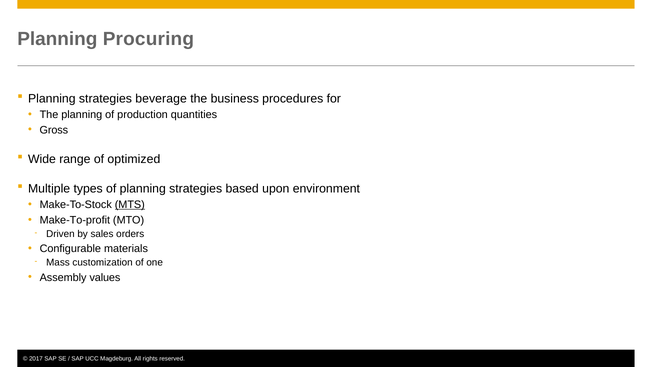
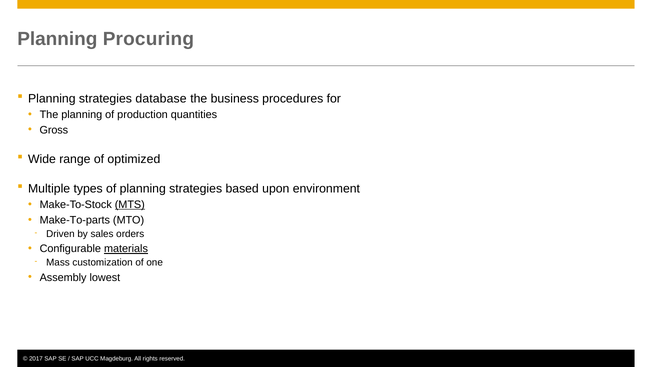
beverage: beverage -> database
Make-To-profit: Make-To-profit -> Make-To-parts
materials underline: none -> present
values: values -> lowest
